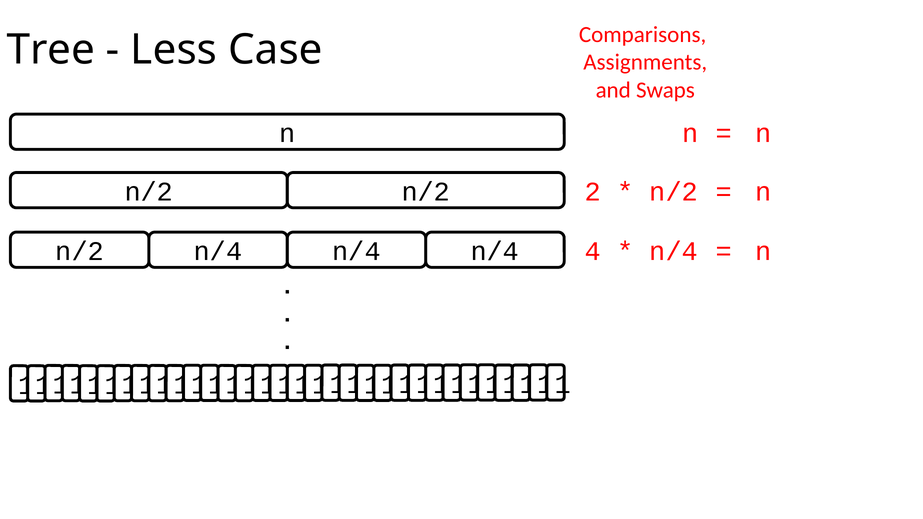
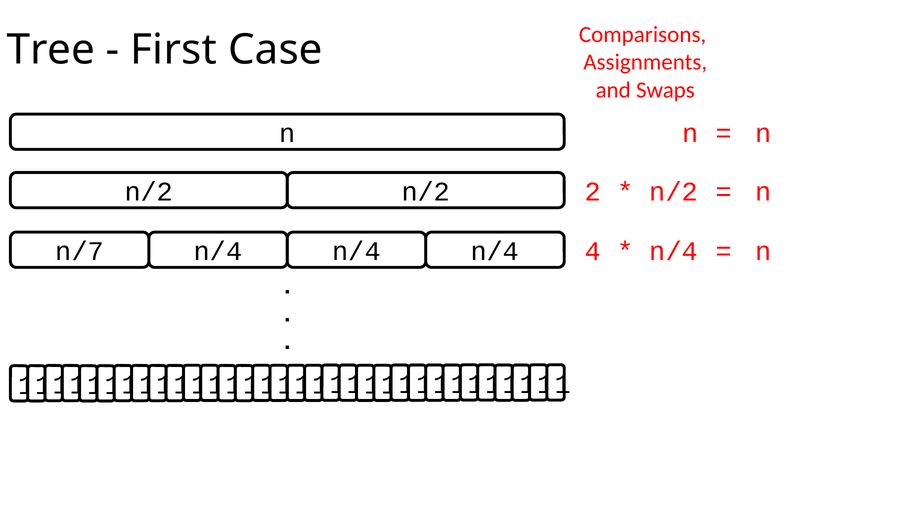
Less: Less -> First
n/2 at (80, 252): n/2 -> n/7
